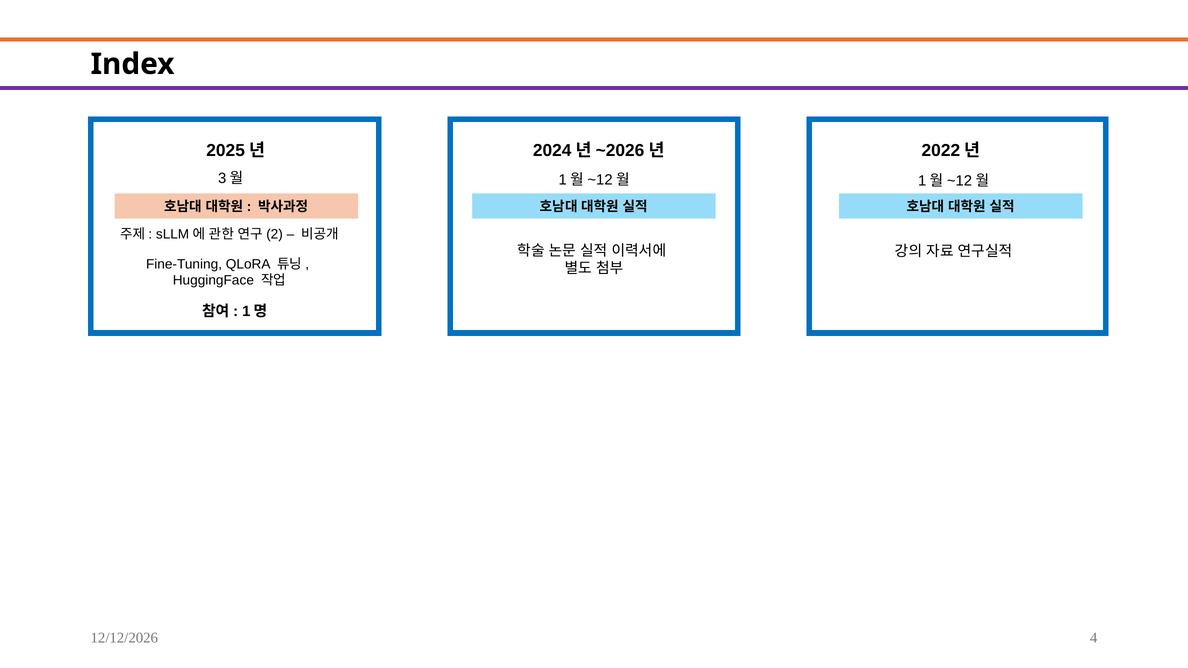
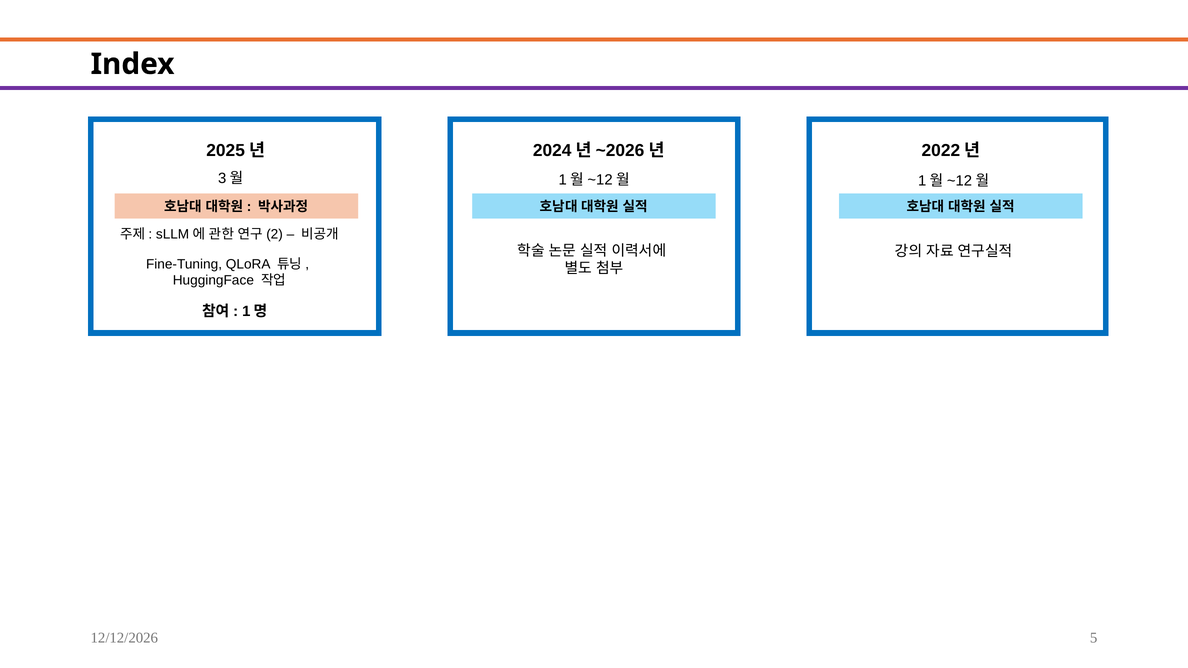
4: 4 -> 5
